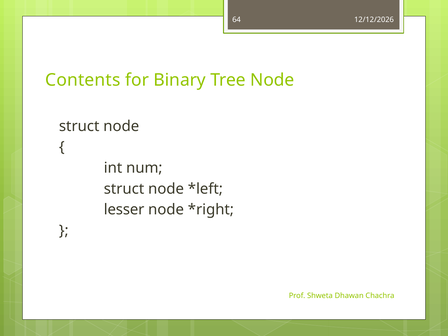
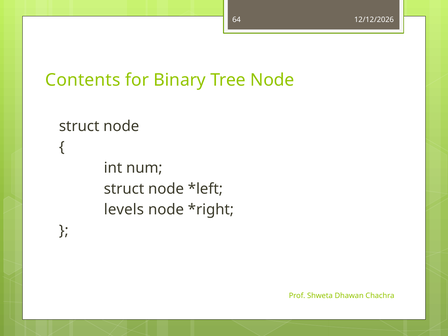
lesser: lesser -> levels
